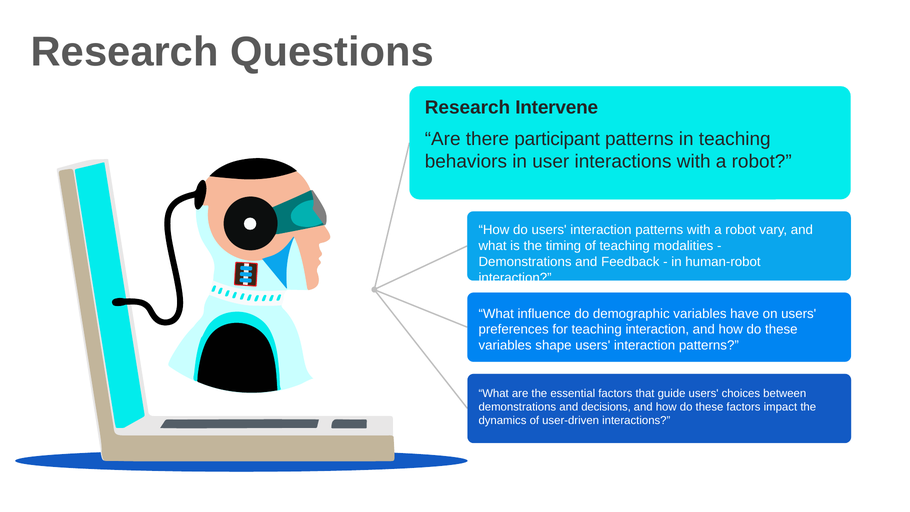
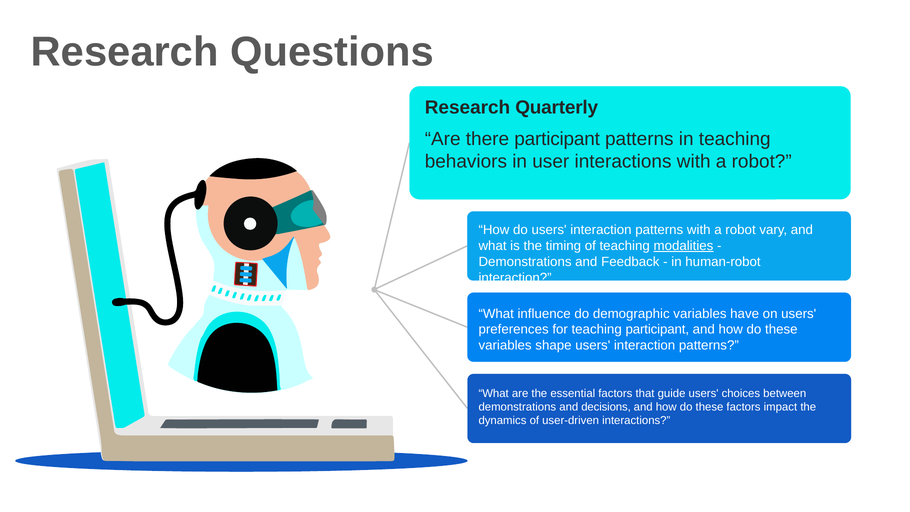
Intervene: Intervene -> Quarterly
modalities underline: none -> present
teaching interaction: interaction -> participant
